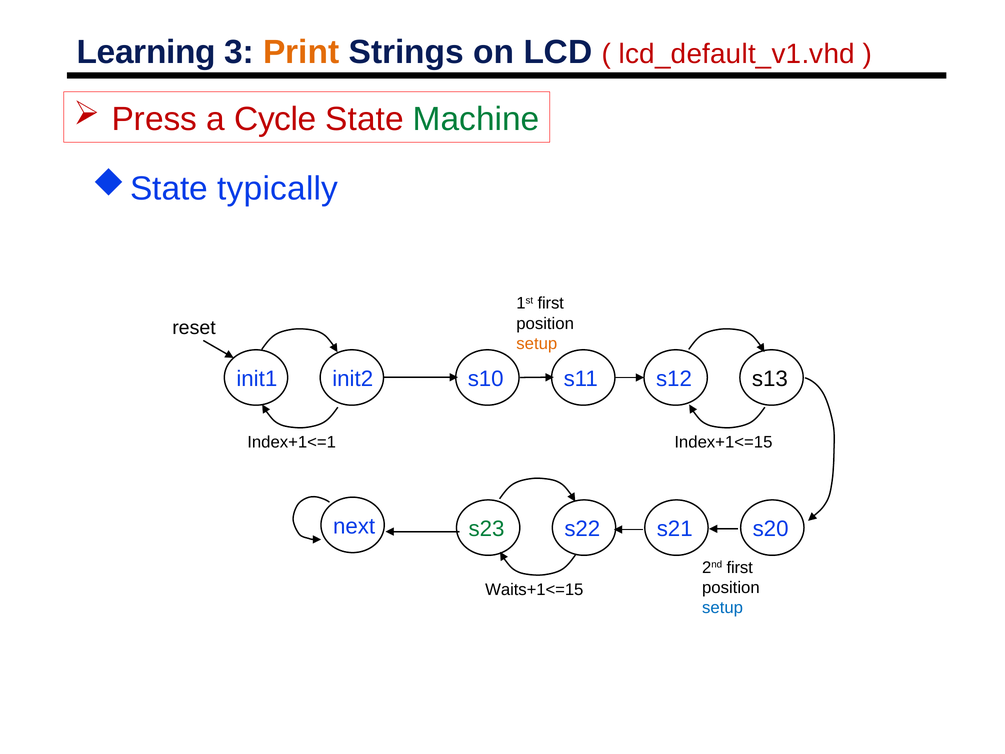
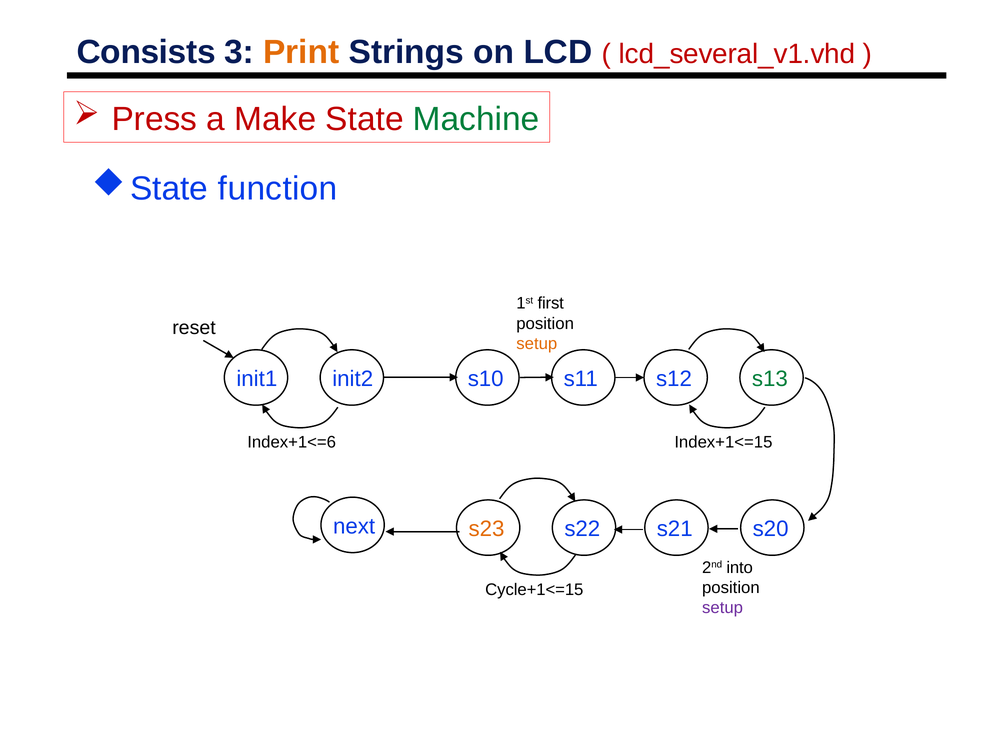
Learning: Learning -> Consists
lcd_default_v1.vhd: lcd_default_v1.vhd -> lcd_several_v1.vhd
Cycle: Cycle -> Make
typically: typically -> function
s13 colour: black -> green
Index+1<=1: Index+1<=1 -> Index+1<=6
s23 colour: green -> orange
2nd first: first -> into
Waits+1<=15: Waits+1<=15 -> Cycle+1<=15
setup at (723, 607) colour: blue -> purple
